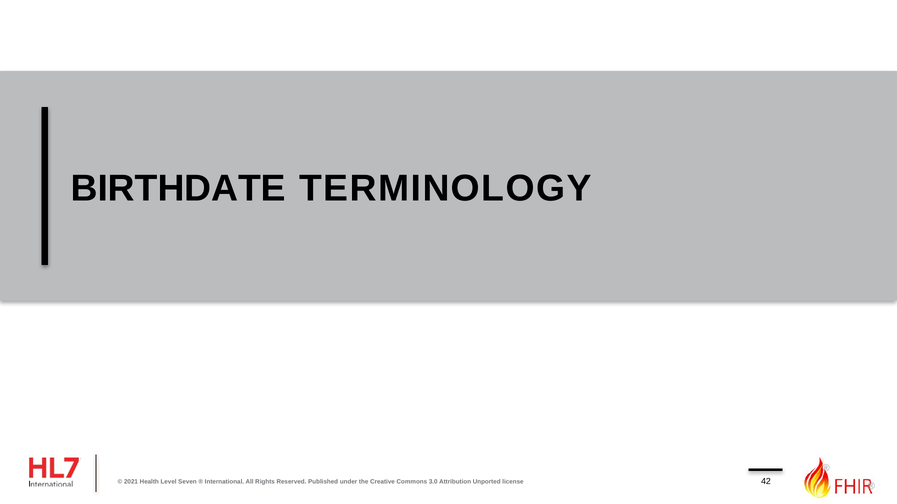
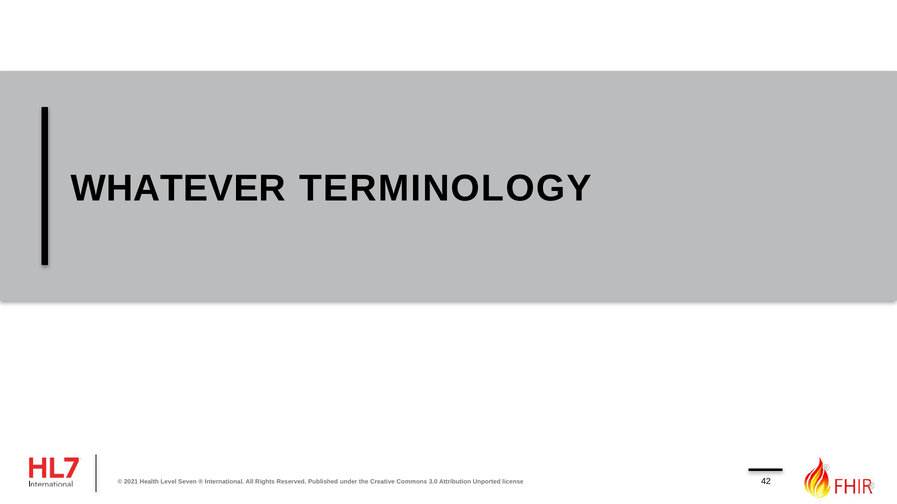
BIRTHDATE: BIRTHDATE -> WHATEVER
